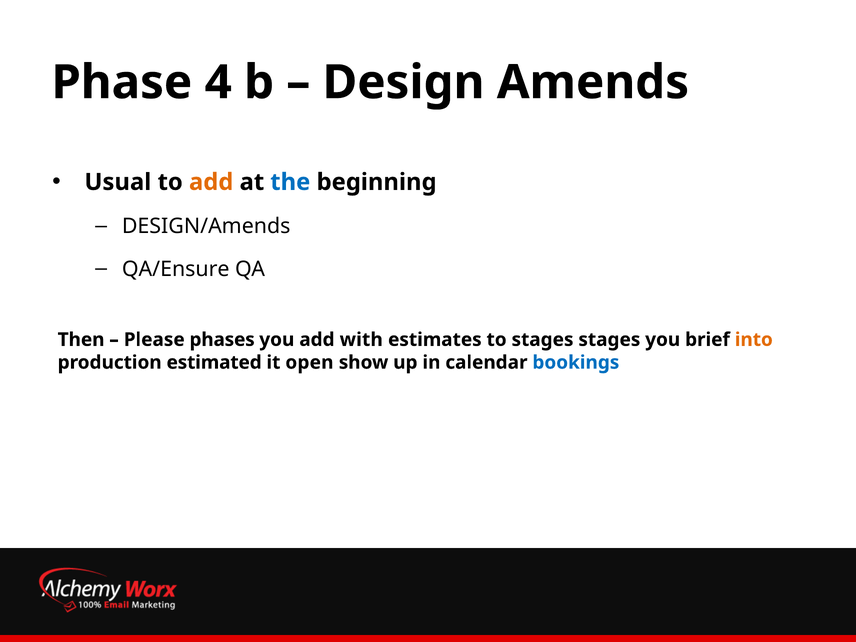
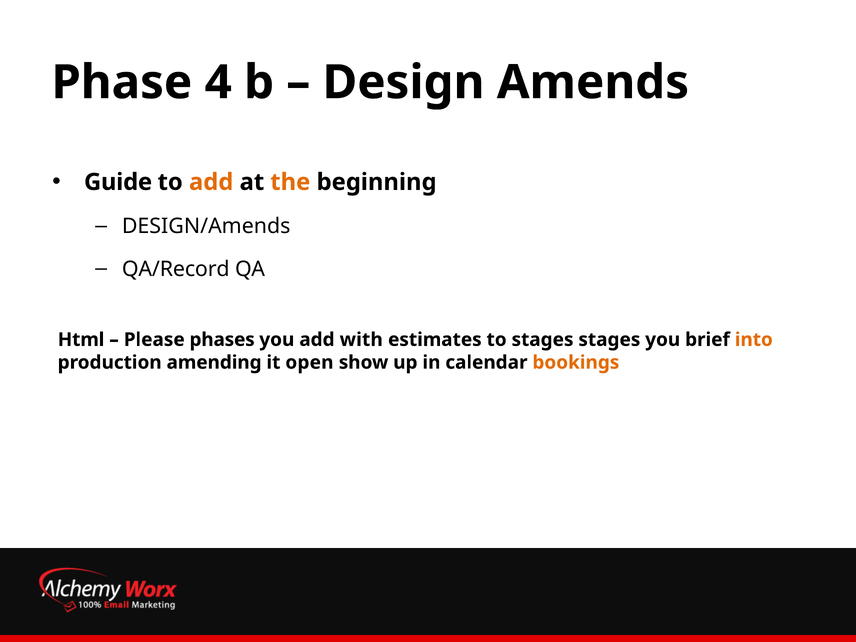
Usual: Usual -> Guide
the colour: blue -> orange
QA/Ensure: QA/Ensure -> QA/Record
Then: Then -> Html
estimated: estimated -> amending
bookings colour: blue -> orange
